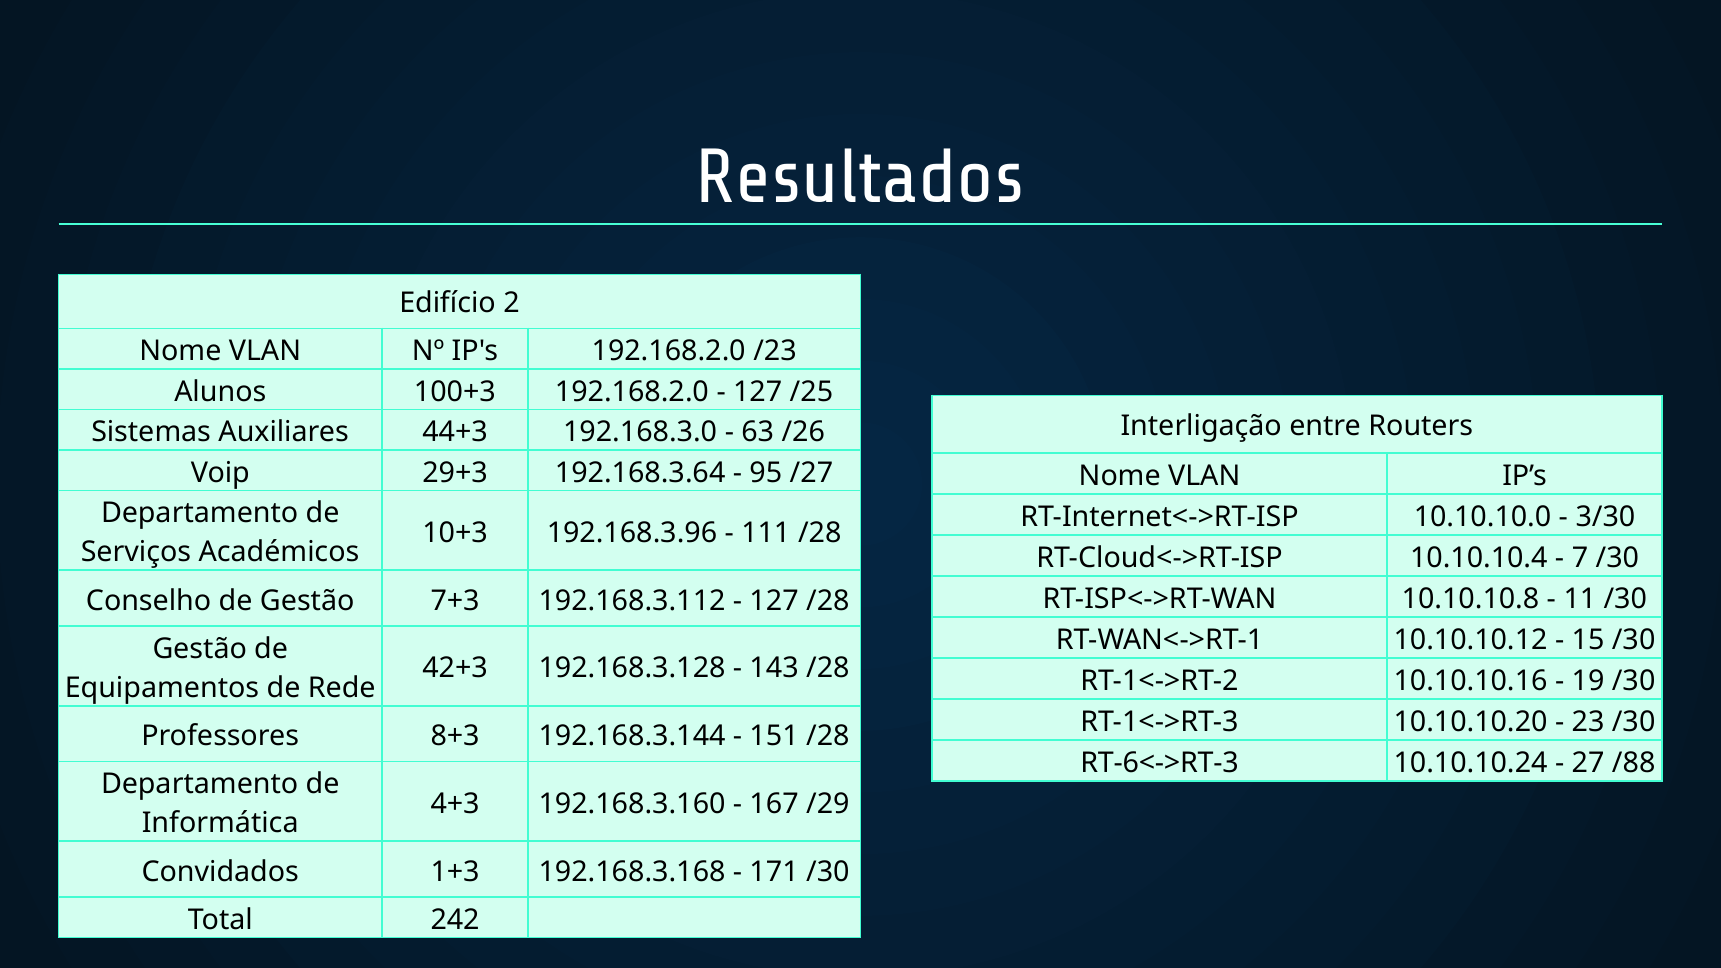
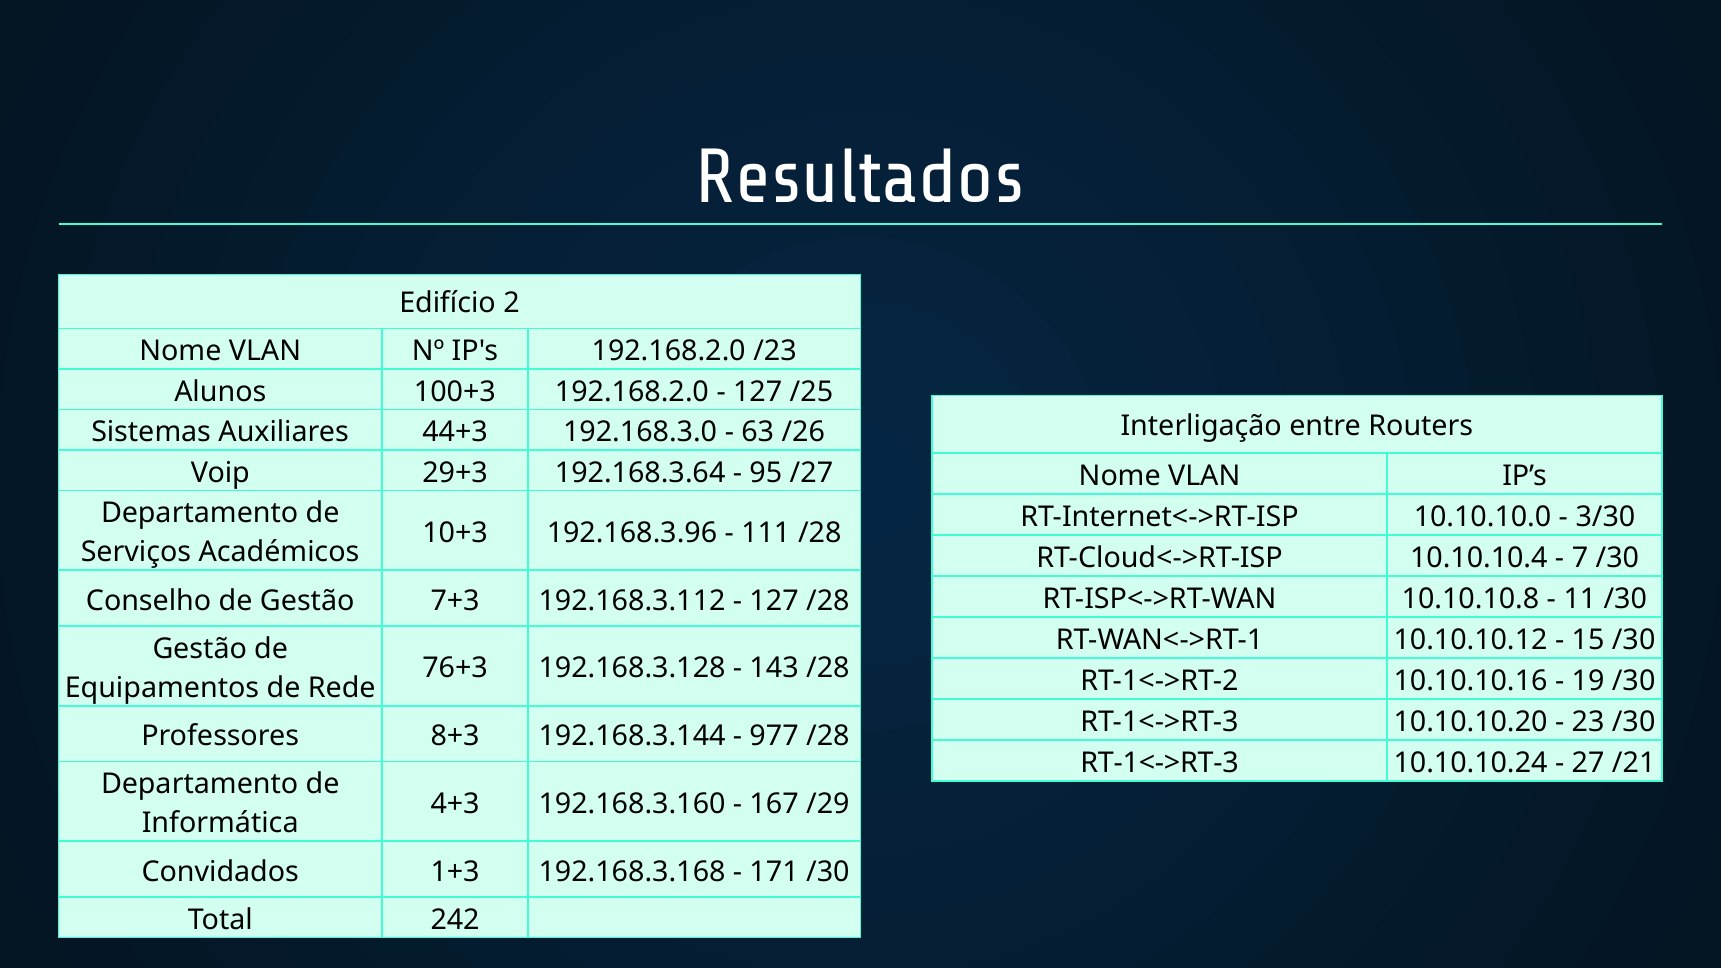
42+3: 42+3 -> 76+3
151: 151 -> 977
RT-6<->RT-3 at (1160, 763): RT-6<->RT-3 -> RT-1<->RT-3
/88: /88 -> /21
